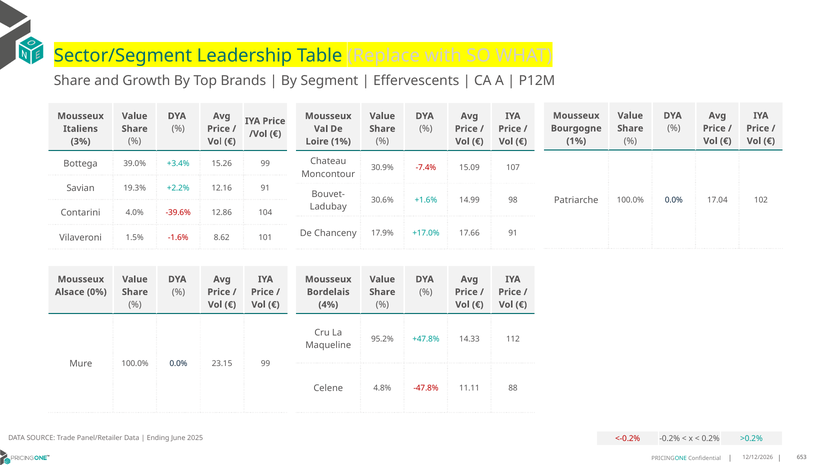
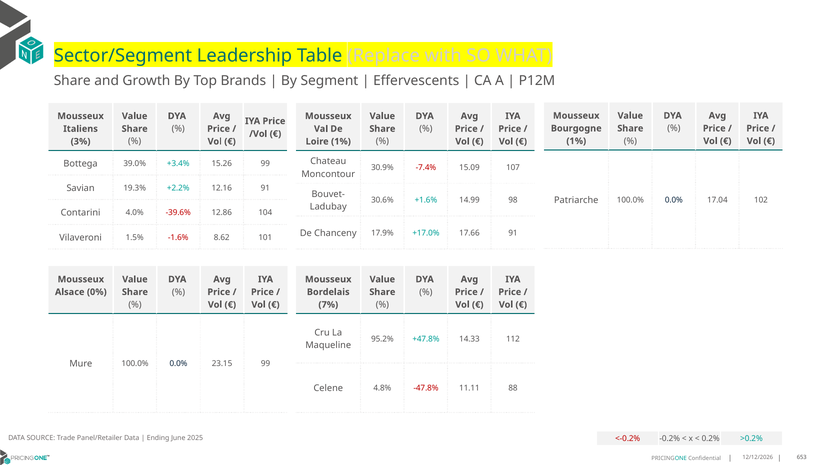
4%: 4% -> 7%
